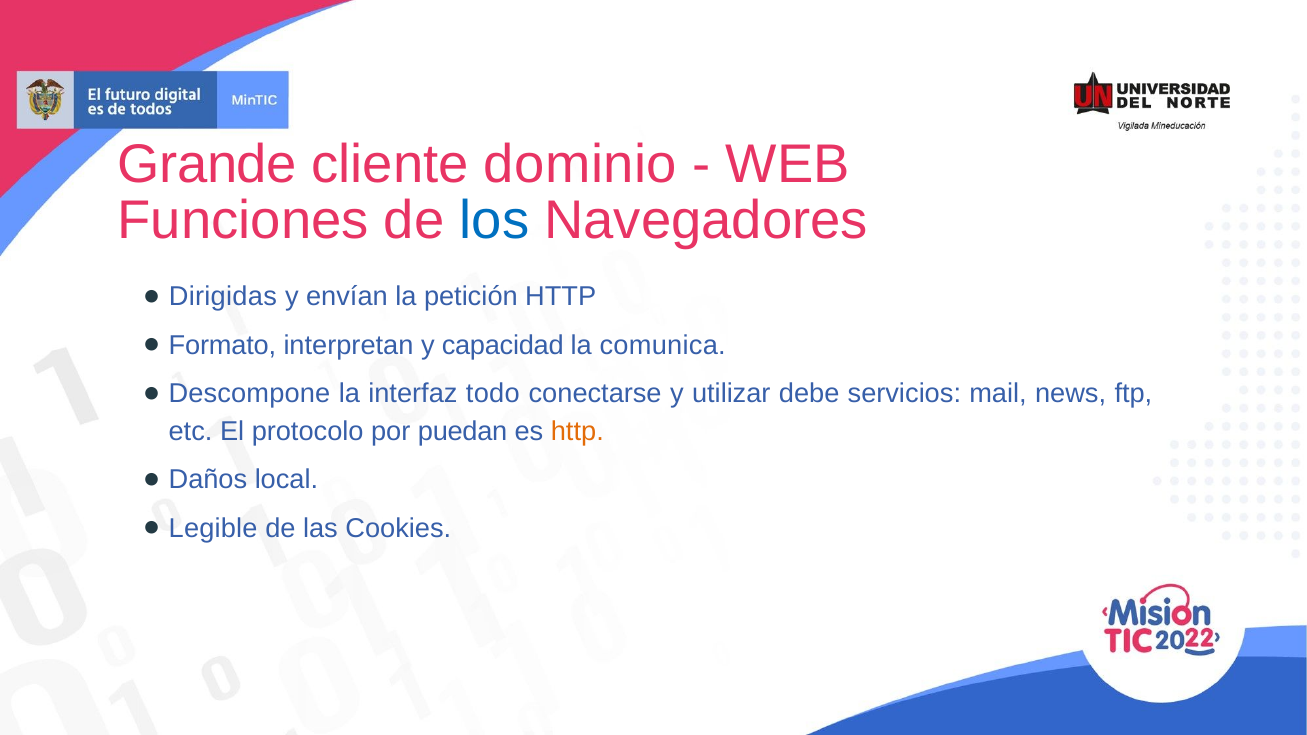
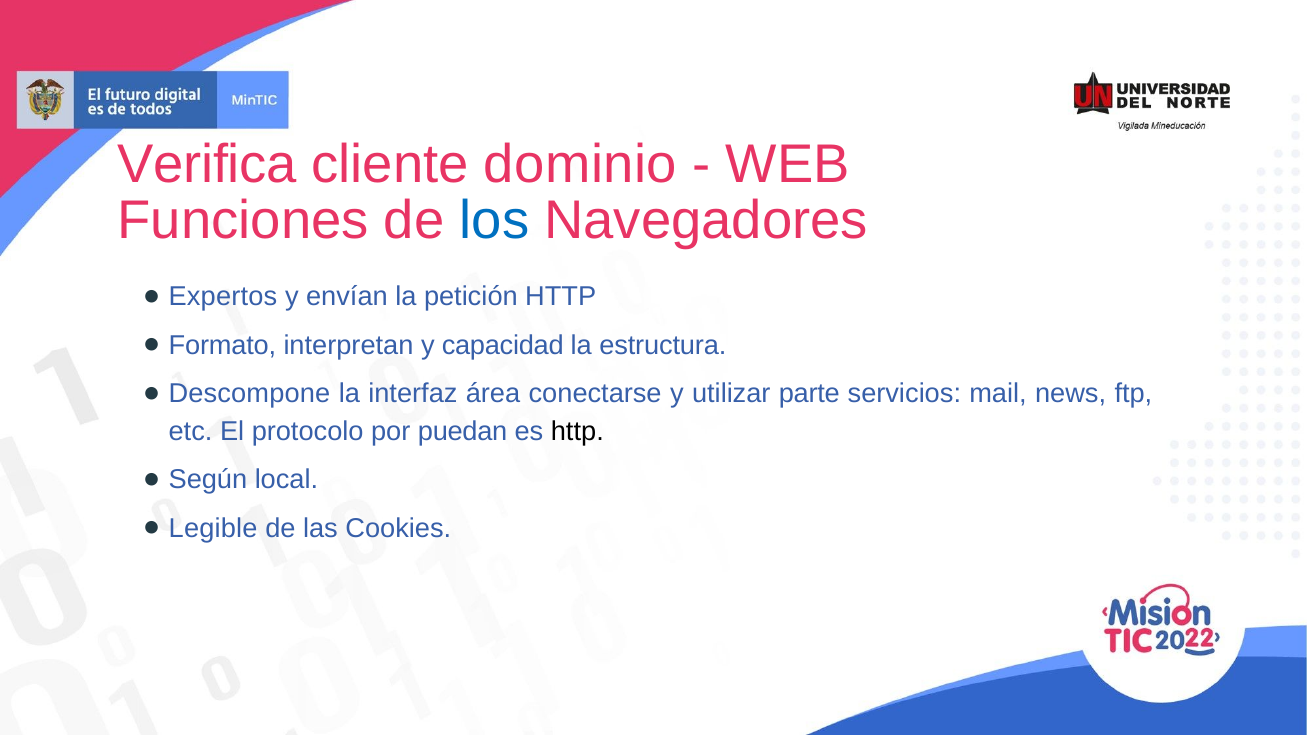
Grande: Grande -> Verifica
Dirigidas: Dirigidas -> Expertos
comunica: comunica -> estructura
todo: todo -> área
debe: debe -> parte
http at (577, 431) colour: orange -> black
Daños: Daños -> Según
